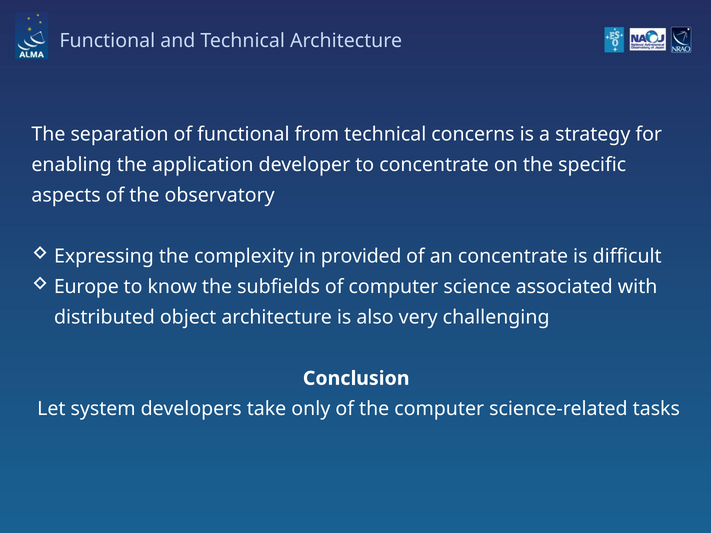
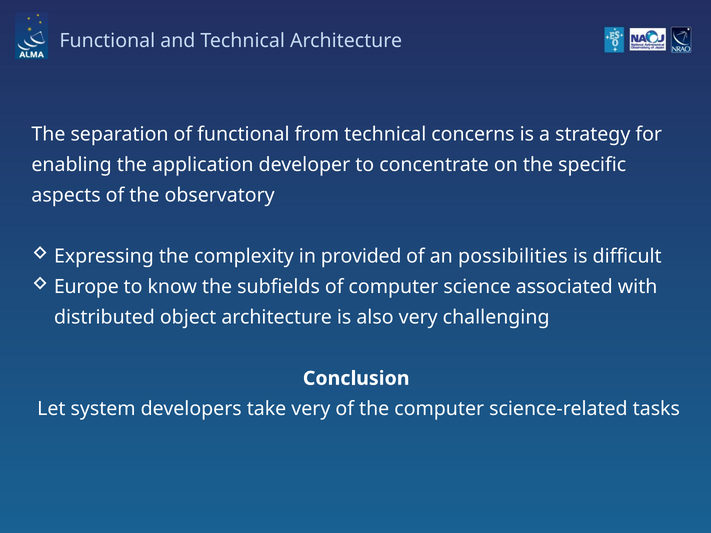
an concentrate: concentrate -> possibilities
take only: only -> very
